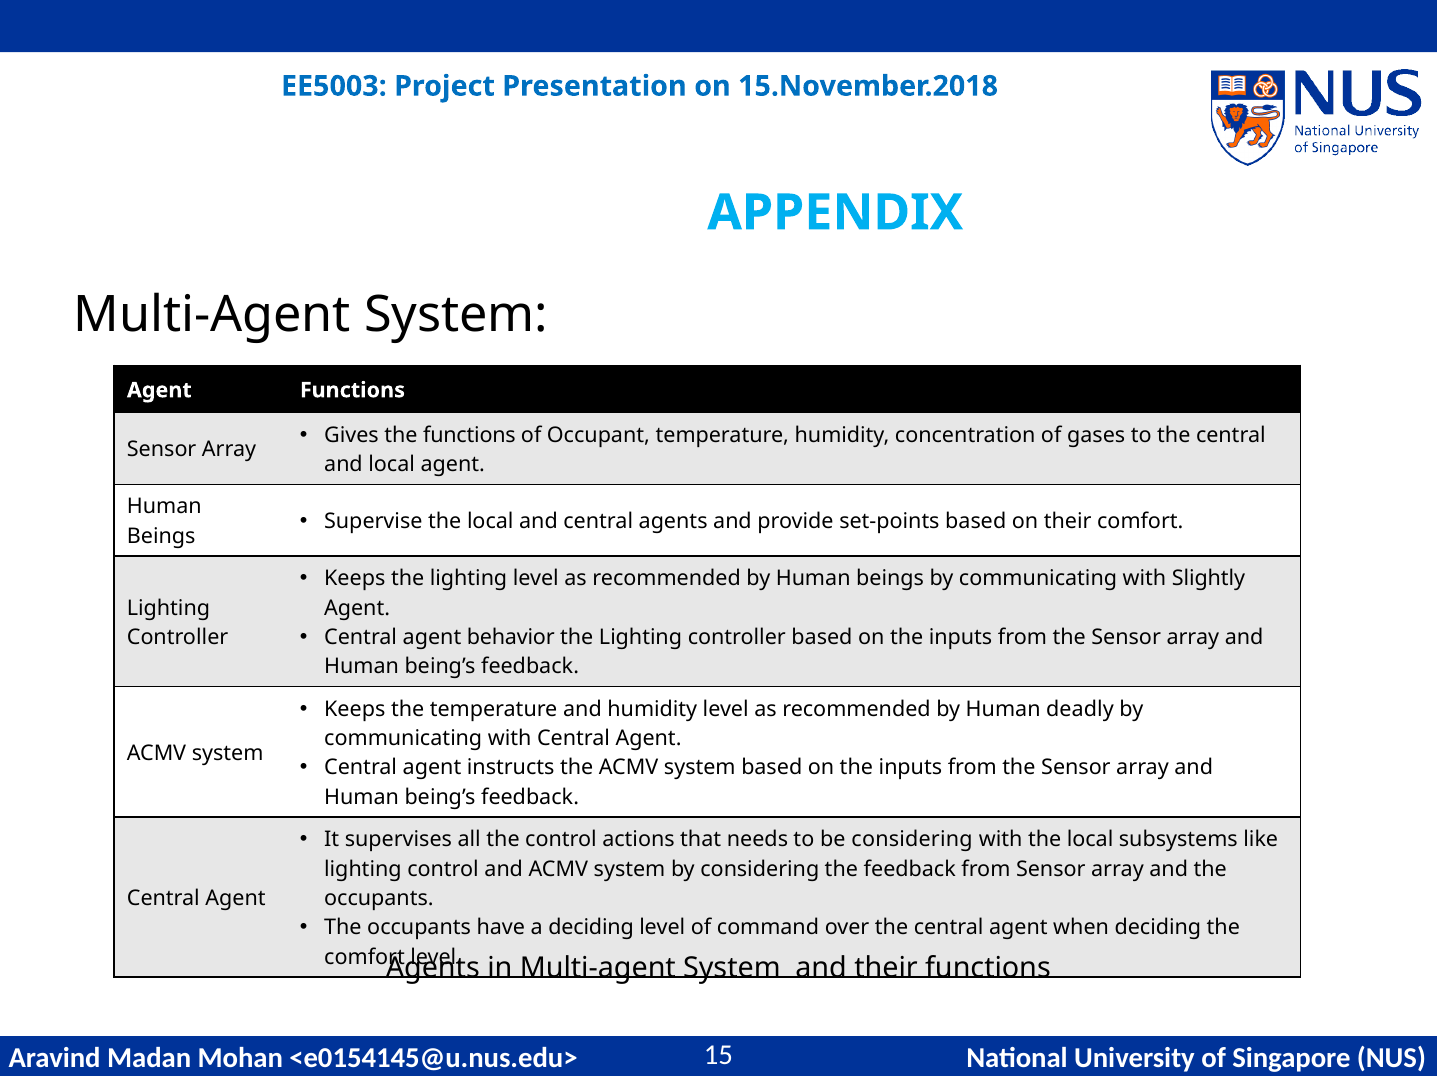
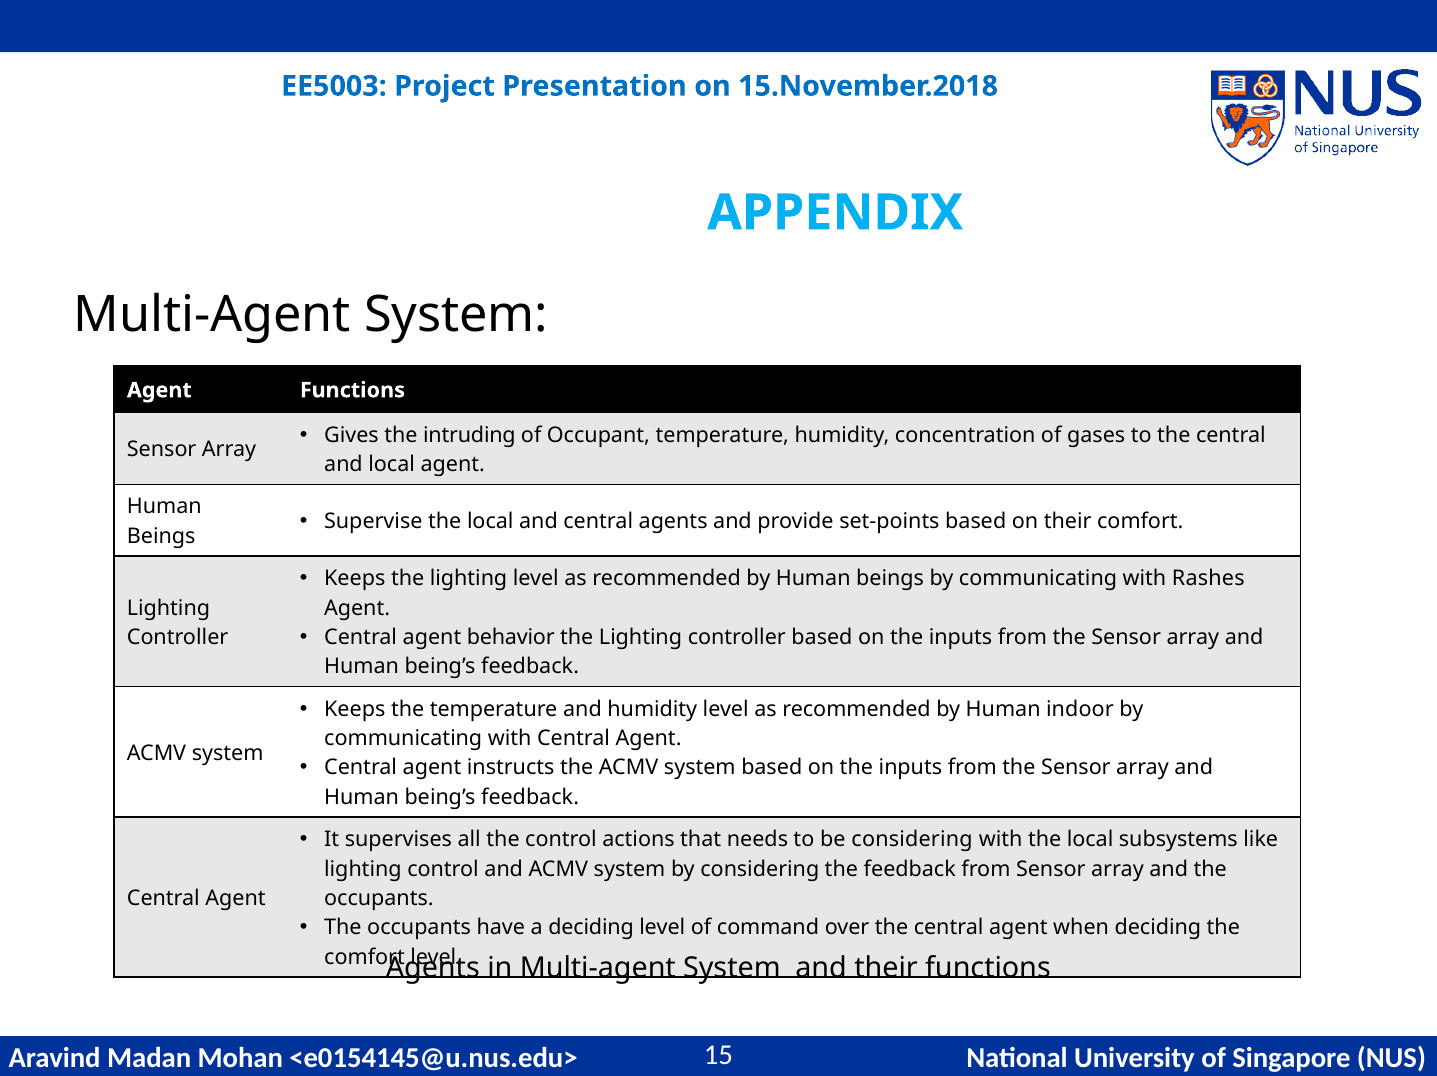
the functions: functions -> intruding
Slightly: Slightly -> Rashes
deadly: deadly -> indoor
